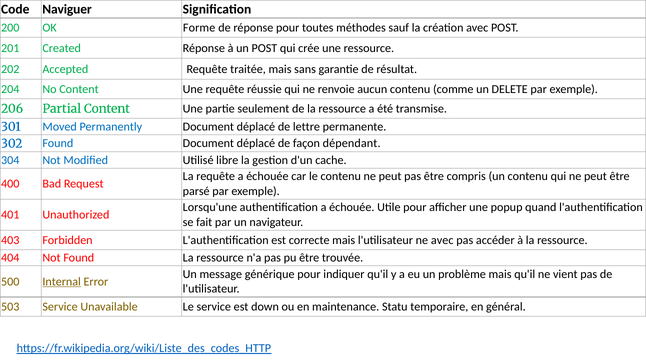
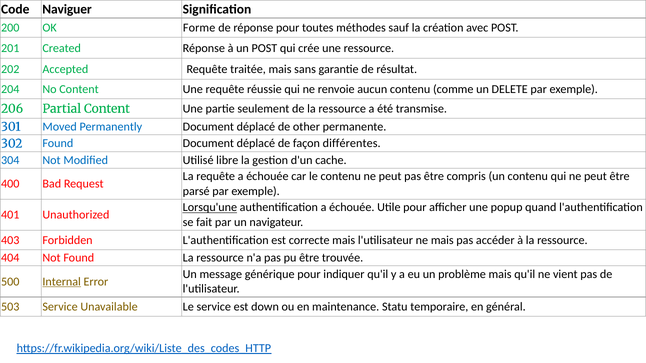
lettre: lettre -> other
dépendant: dépendant -> différentes
Lorsqu'une underline: none -> present
ne avec: avec -> mais
